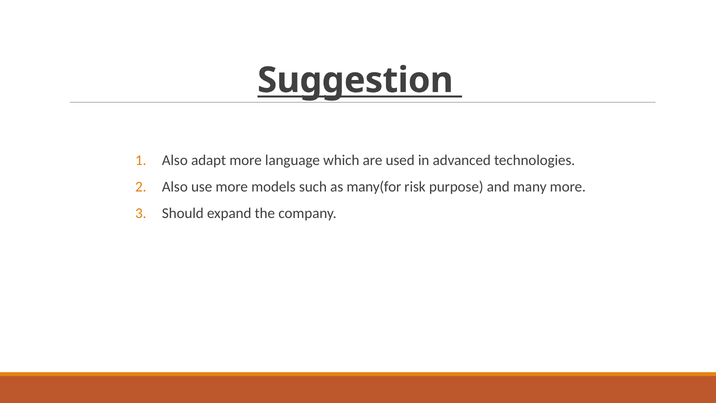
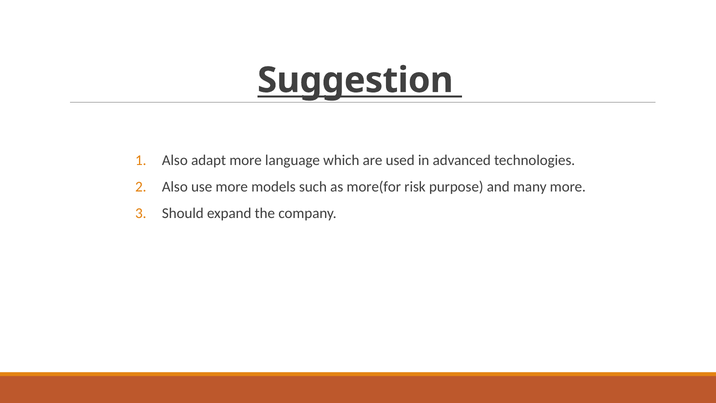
many(for: many(for -> more(for
